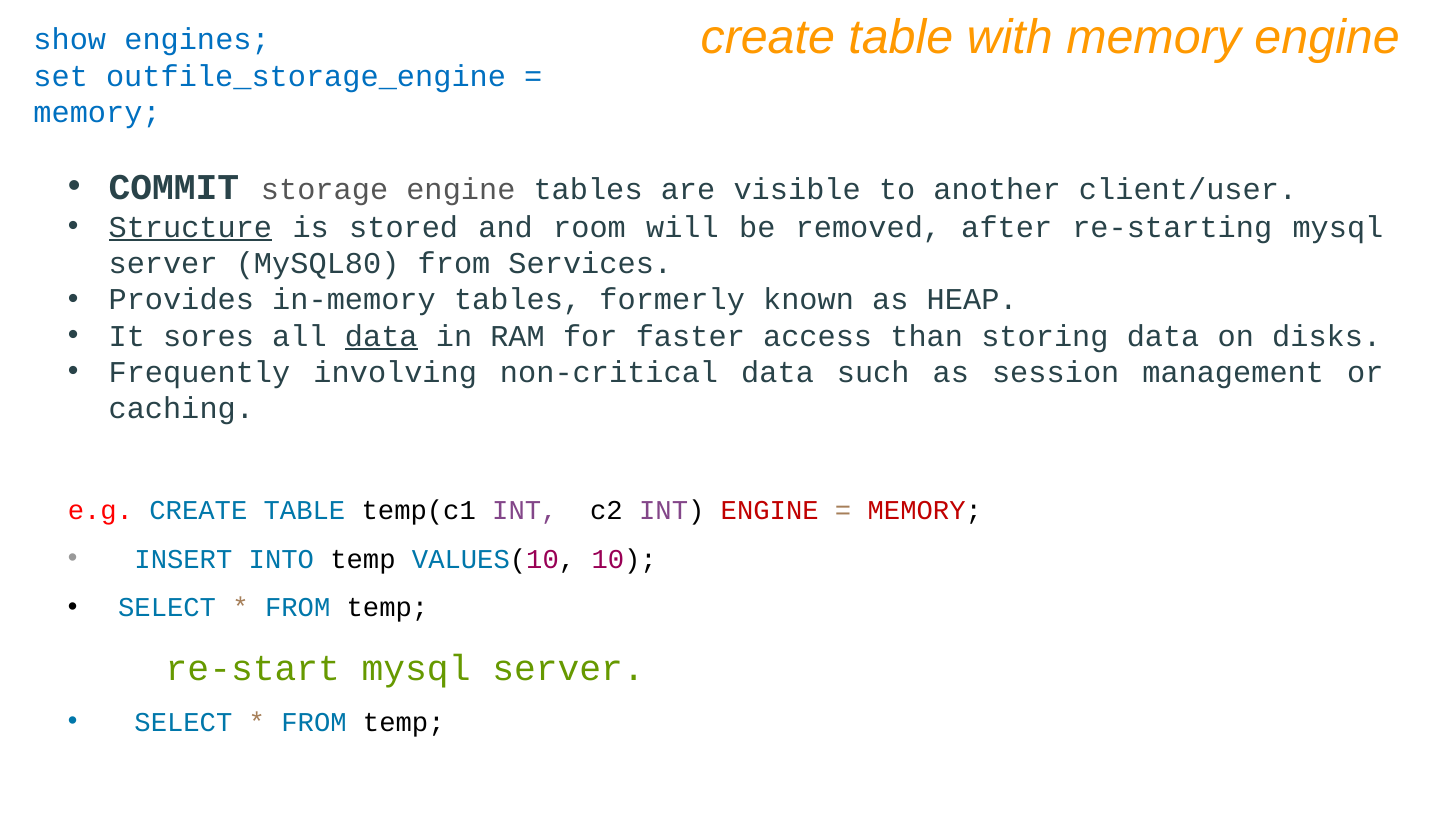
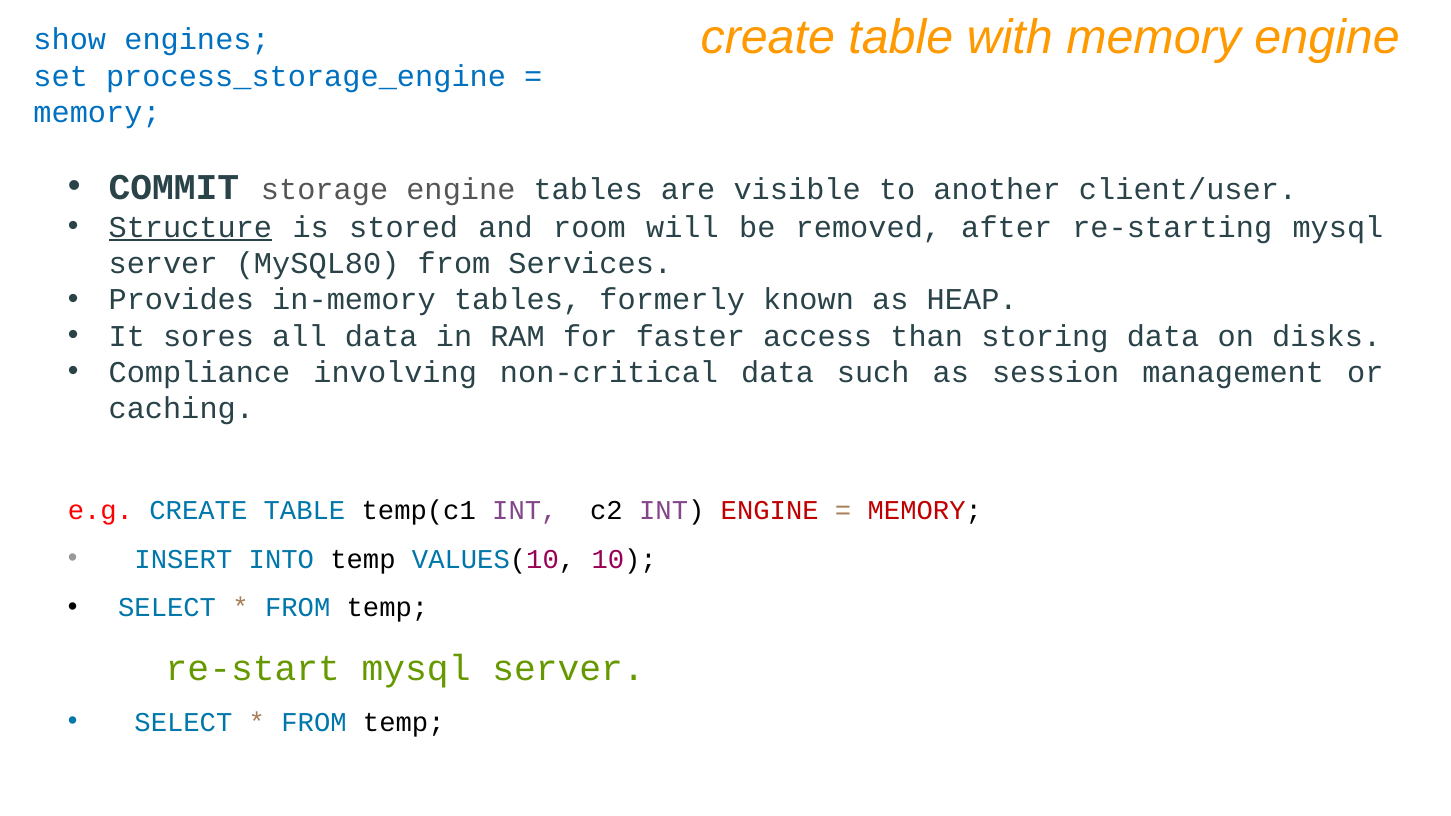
outfile_storage_engine: outfile_storage_engine -> process_storage_engine
data at (381, 336) underline: present -> none
Frequently: Frequently -> Compliance
